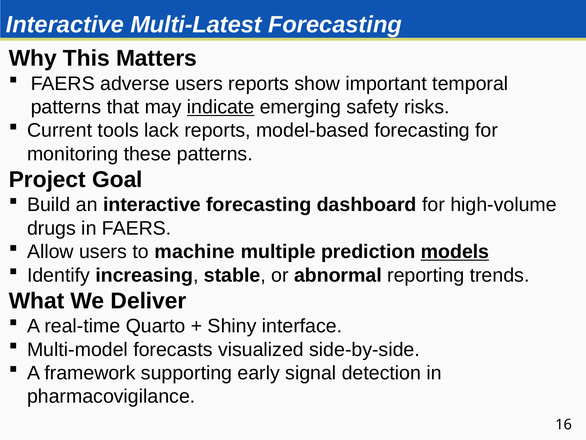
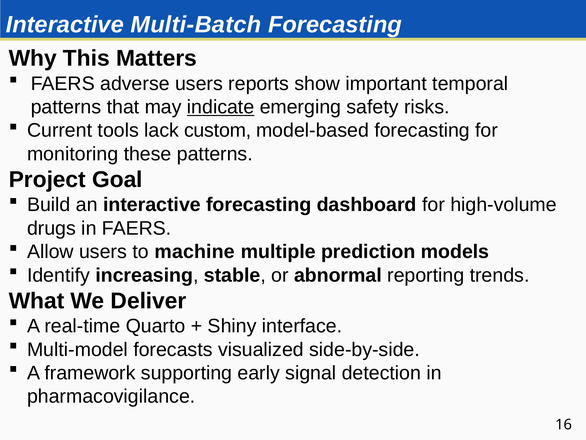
Multi-Latest: Multi-Latest -> Multi-Batch
lack reports: reports -> custom
models underline: present -> none
